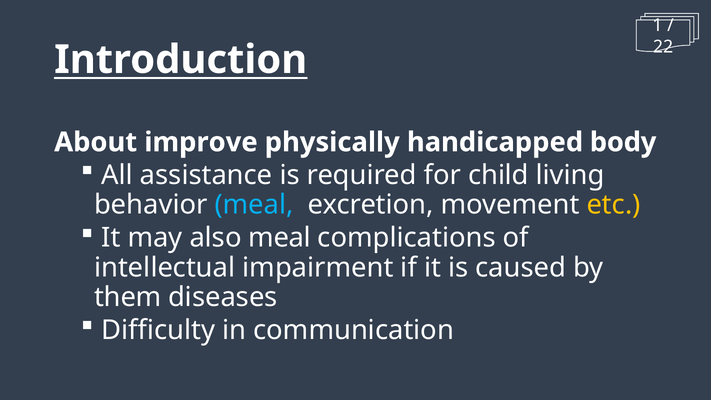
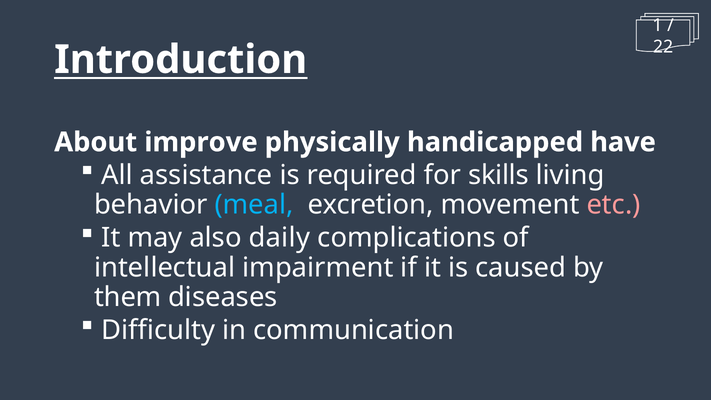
body: body -> have
child: child -> skills
etc colour: yellow -> pink
also meal: meal -> daily
